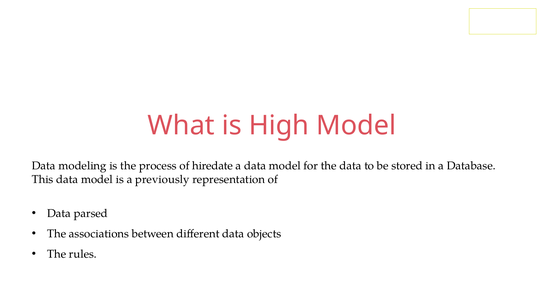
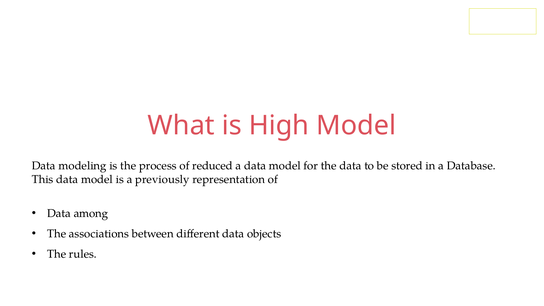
hiredate: hiredate -> reduced
parsed: parsed -> among
